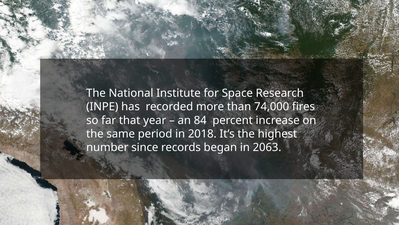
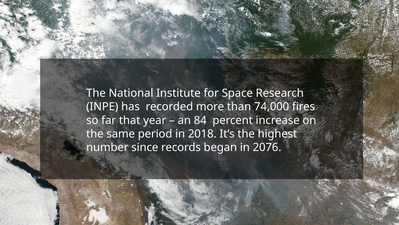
2063: 2063 -> 2076
